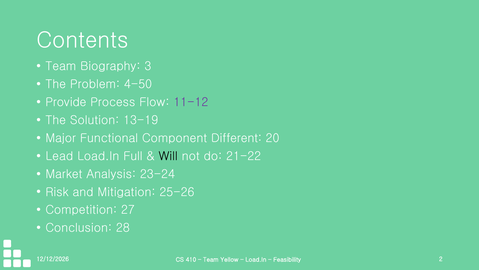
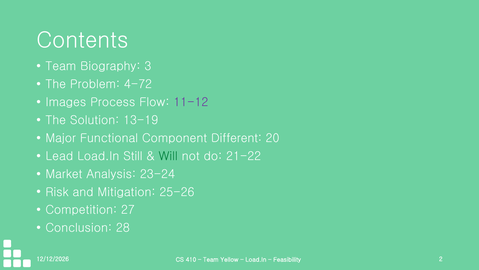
4-50: 4-50 -> 4-72
Provide: Provide -> Images
Full: Full -> Still
Will colour: black -> green
